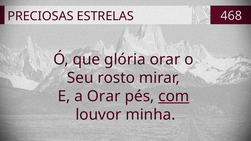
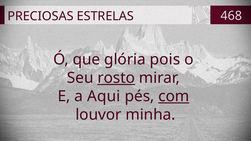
glória orar: orar -> pois
rosto underline: none -> present
a Orar: Orar -> Aqui
